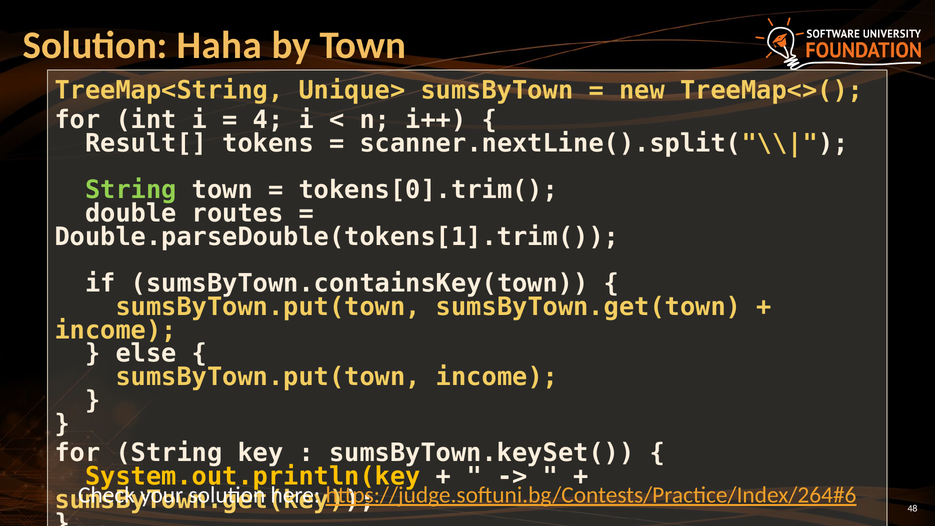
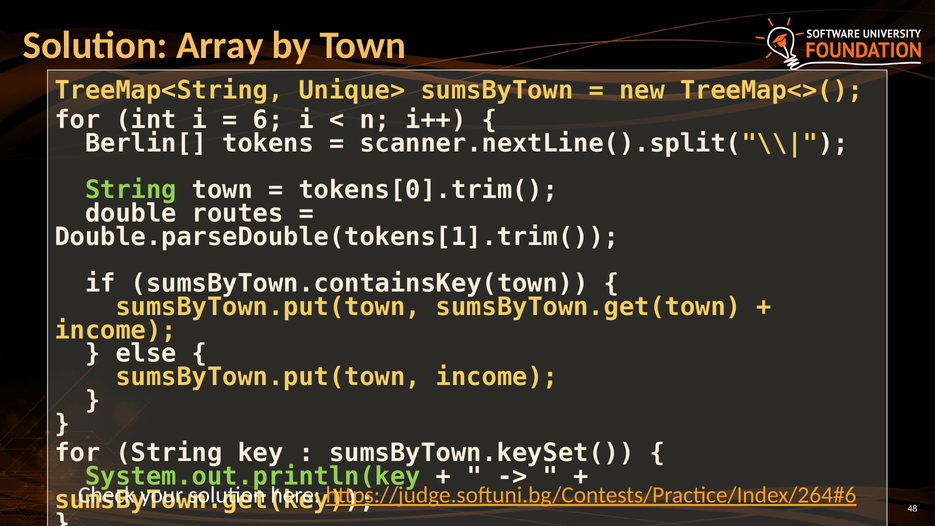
Haha: Haha -> Array
4: 4 -> 6
Result[: Result[ -> Berlin[
System.out.println(key colour: yellow -> light green
